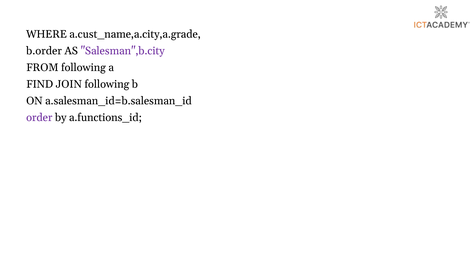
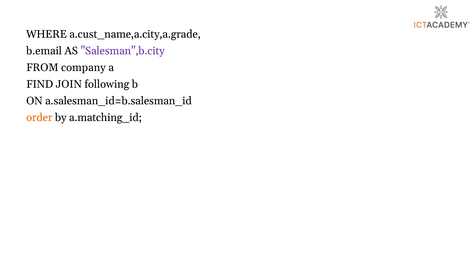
b.order: b.order -> b.email
FROM following: following -> company
order colour: purple -> orange
a.functions_id: a.functions_id -> a.matching_id
